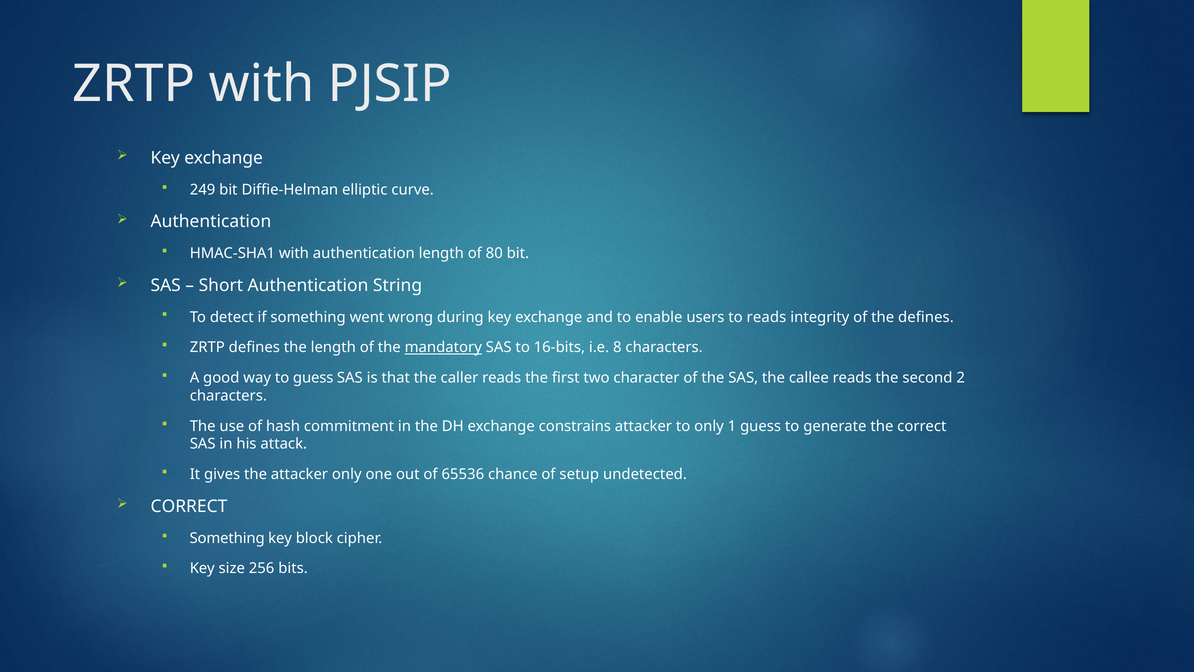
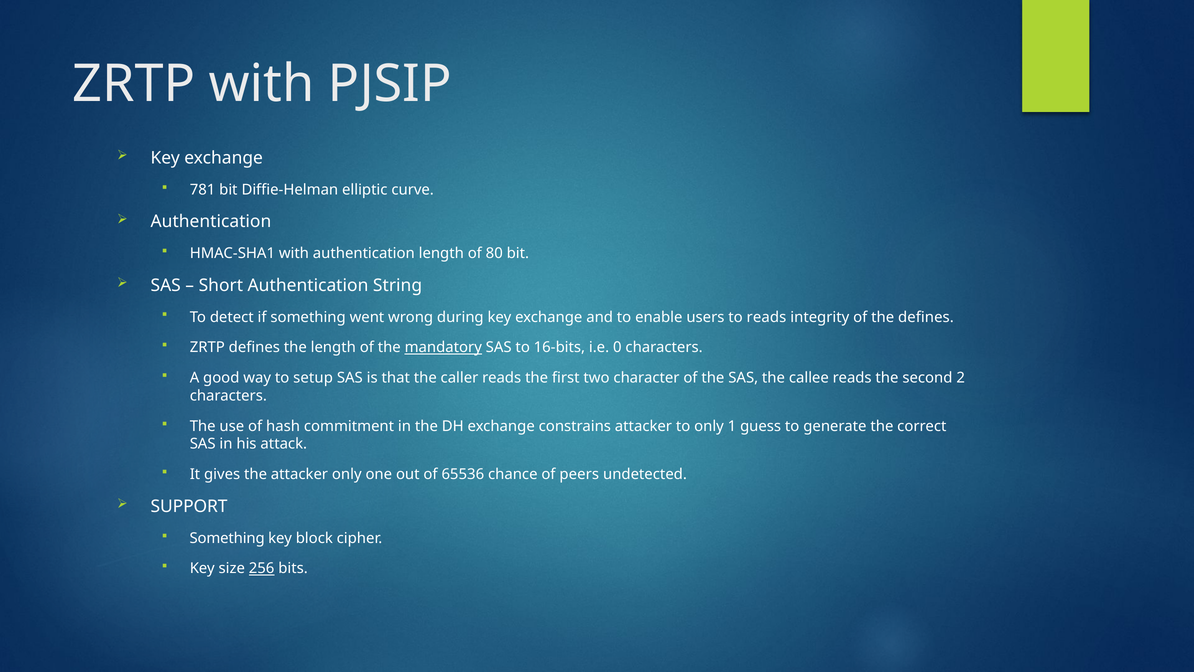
249: 249 -> 781
8: 8 -> 0
to guess: guess -> setup
setup: setup -> peers
CORRECT at (189, 506): CORRECT -> SUPPORT
256 underline: none -> present
